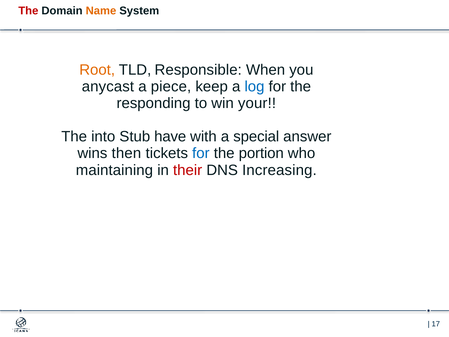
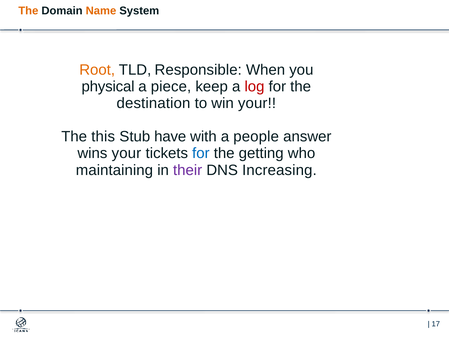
The at (28, 11) colour: red -> orange
anycast: anycast -> physical
log colour: blue -> red
responding: responding -> destination
into: into -> this
special: special -> people
wins then: then -> your
portion: portion -> getting
their colour: red -> purple
